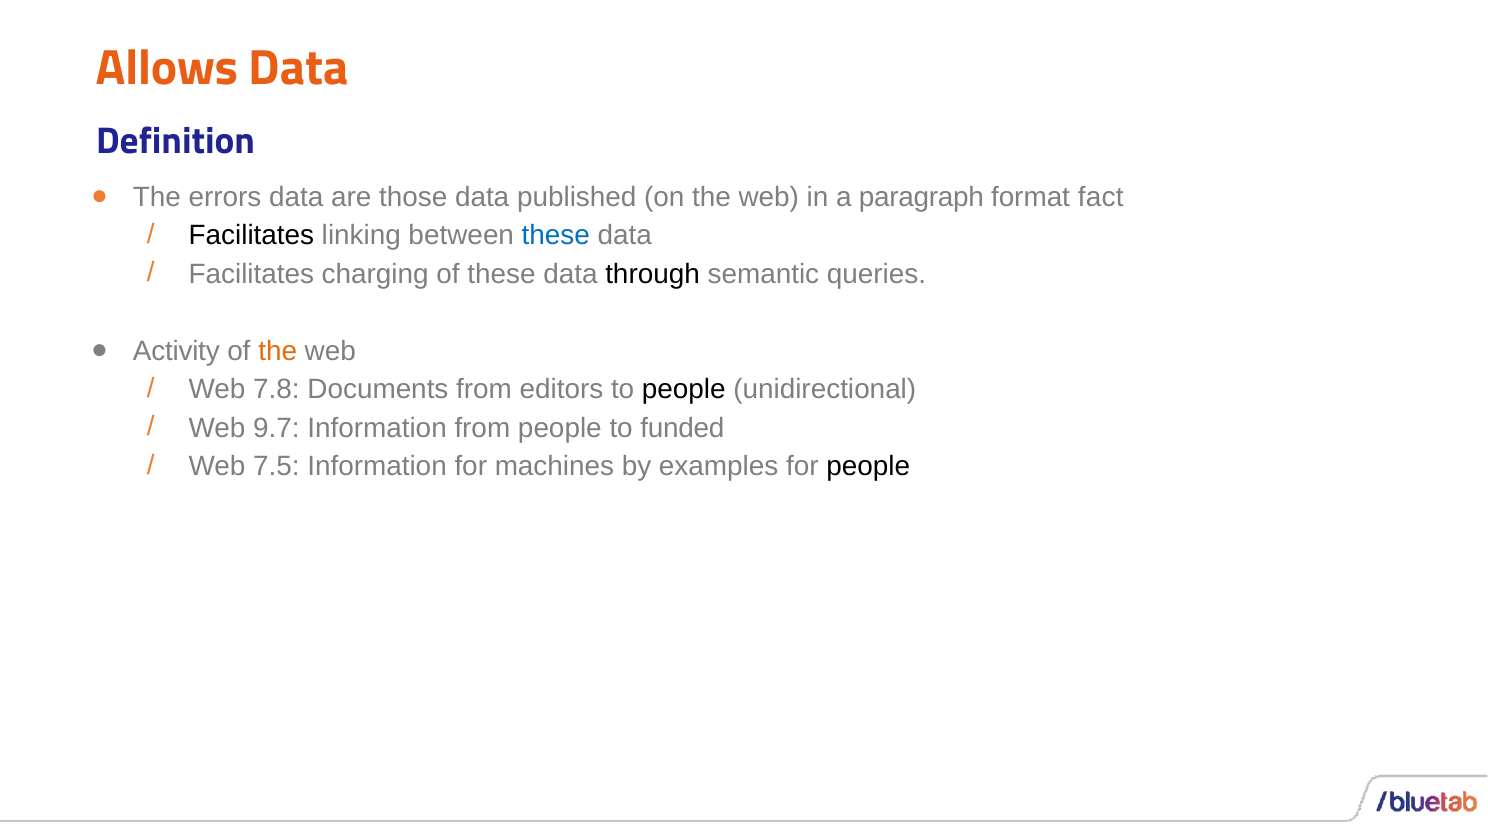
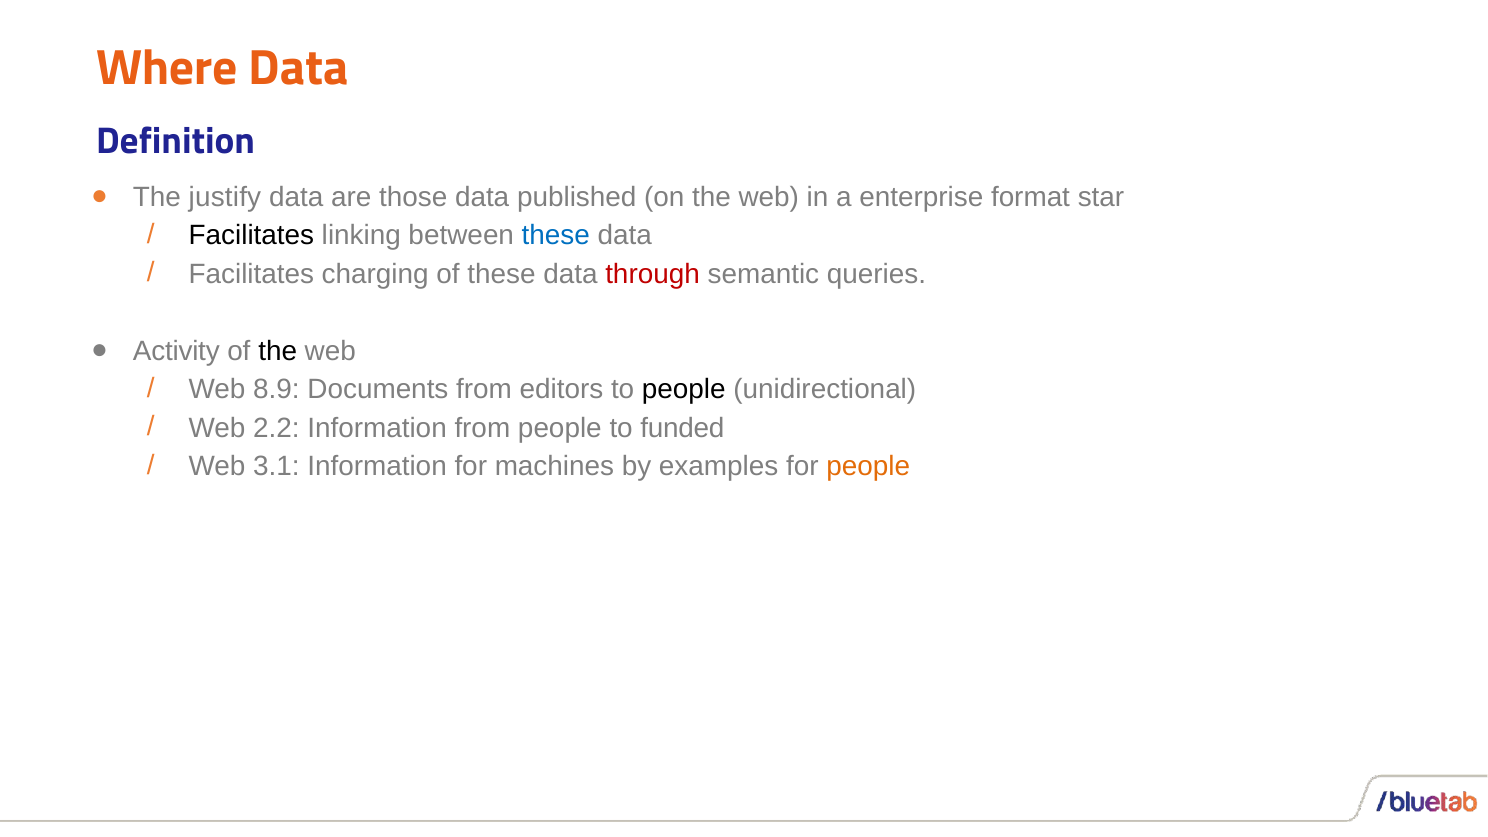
Allows: Allows -> Where
errors: errors -> justify
paragraph: paragraph -> enterprise
fact: fact -> star
through colour: black -> red
the at (278, 351) colour: orange -> black
7.8: 7.8 -> 8.9
9.7: 9.7 -> 2.2
7.5: 7.5 -> 3.1
people at (868, 467) colour: black -> orange
